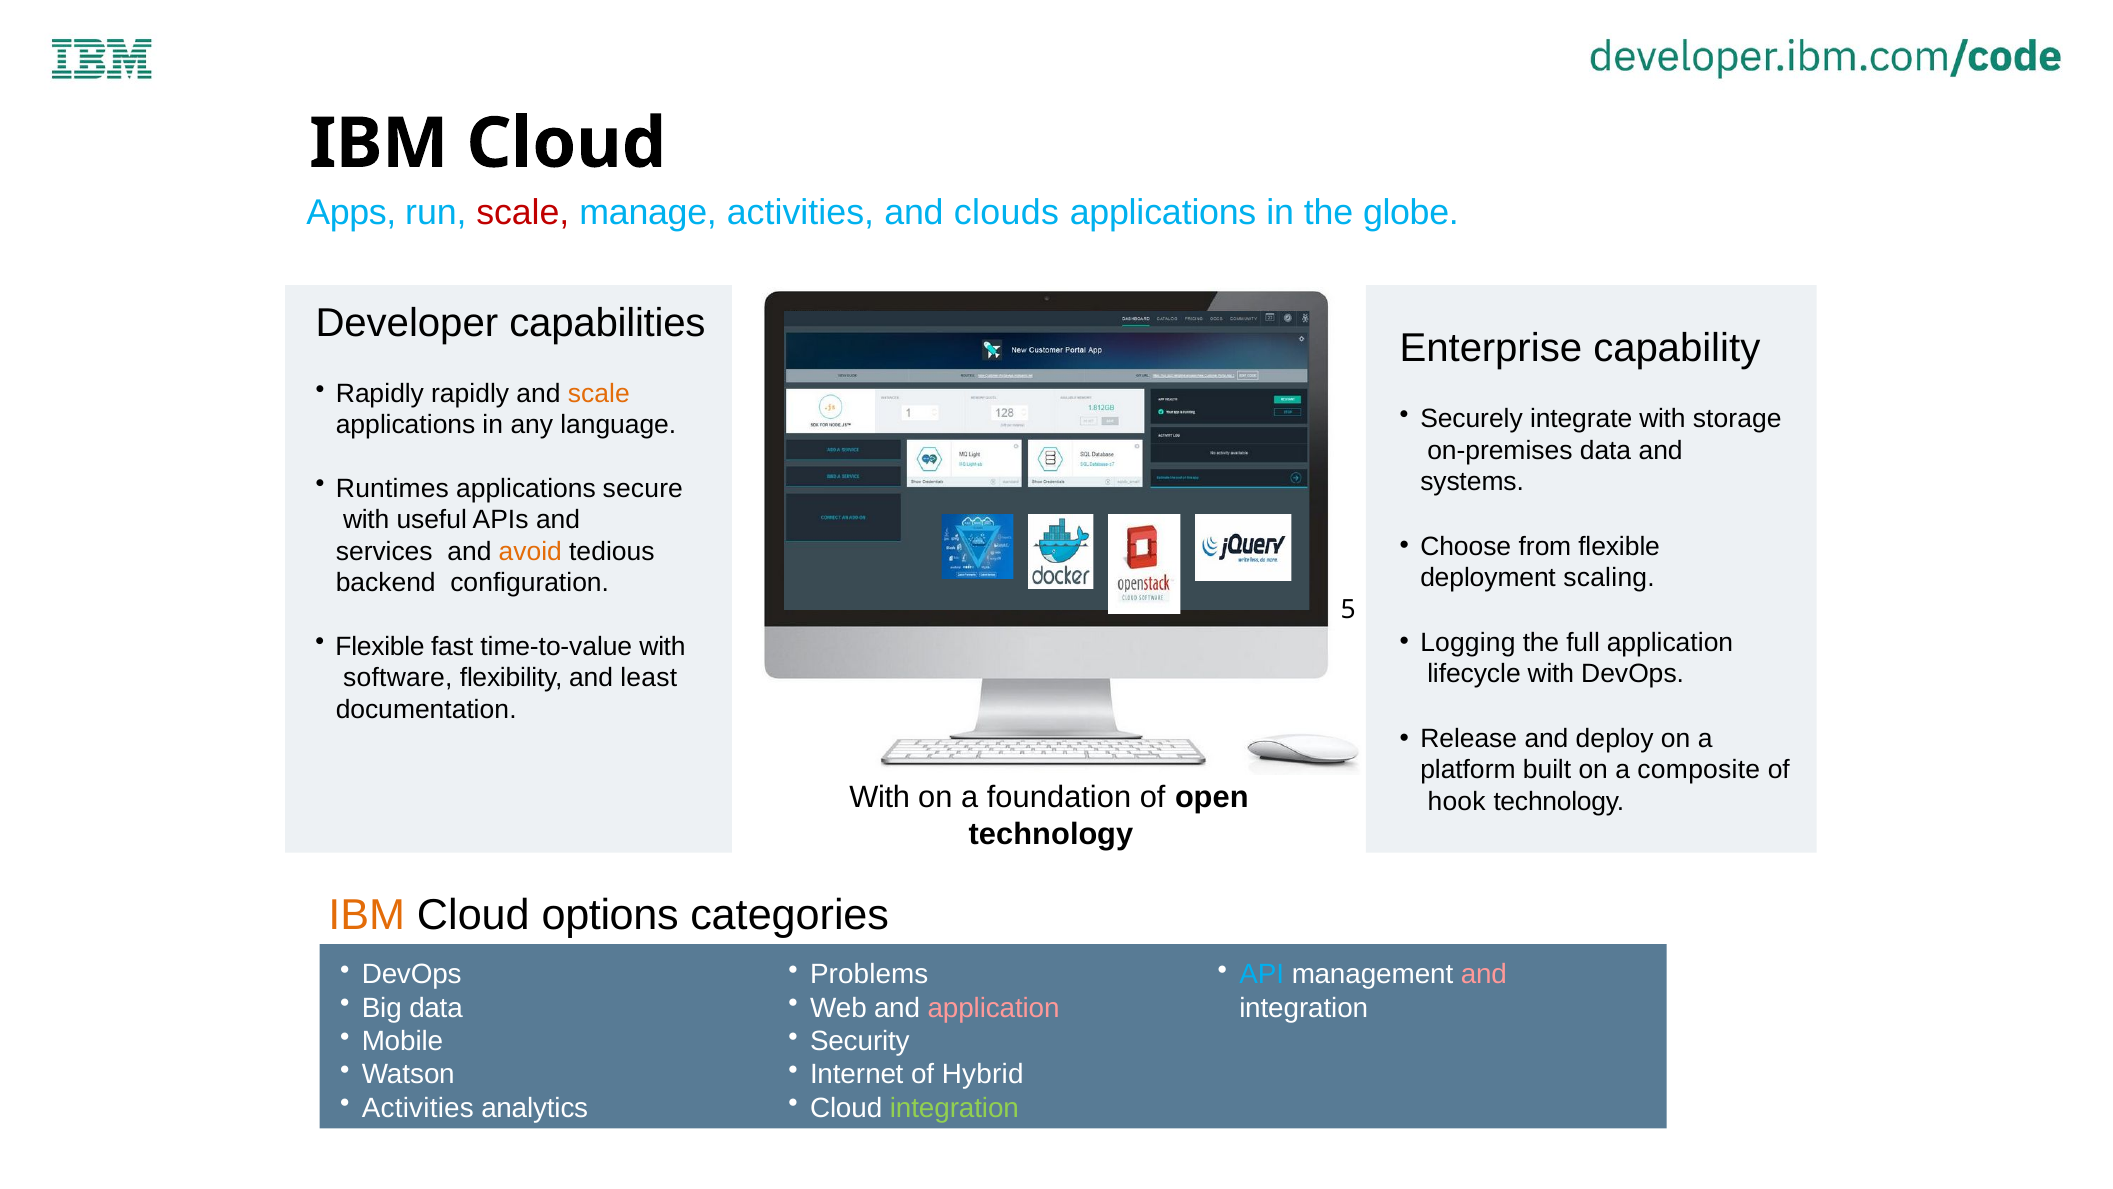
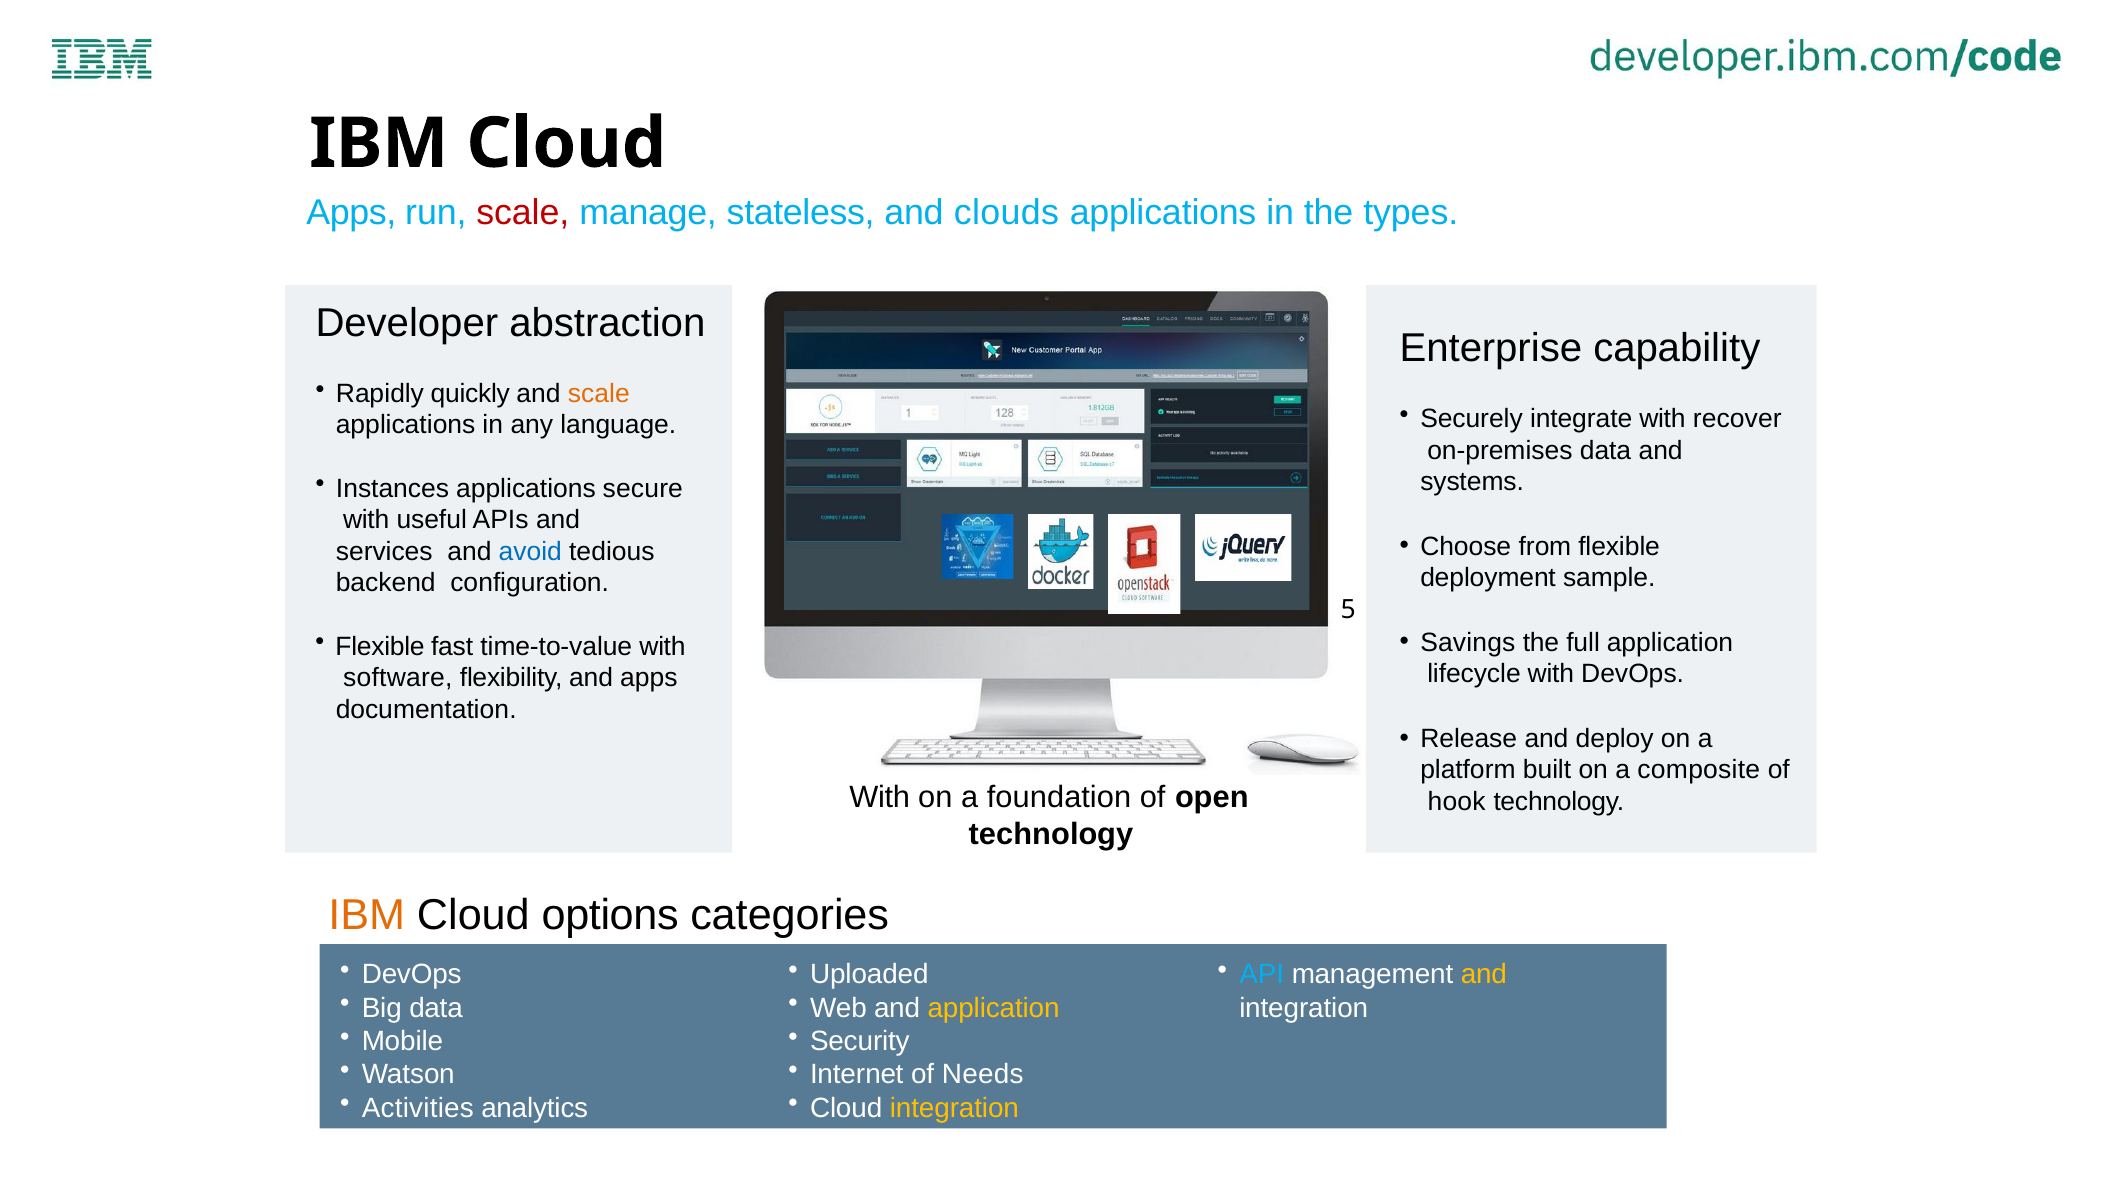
manage activities: activities -> stateless
globe: globe -> types
capabilities: capabilities -> abstraction
Rapidly rapidly: rapidly -> quickly
storage: storage -> recover
Runtimes: Runtimes -> Instances
avoid colour: orange -> blue
scaling: scaling -> sample
Logging: Logging -> Savings
and least: least -> apps
Problems: Problems -> Uploaded
and at (1484, 974) colour: pink -> yellow
application at (994, 1008) colour: pink -> yellow
Hybrid: Hybrid -> Needs
integration at (954, 1108) colour: light green -> yellow
